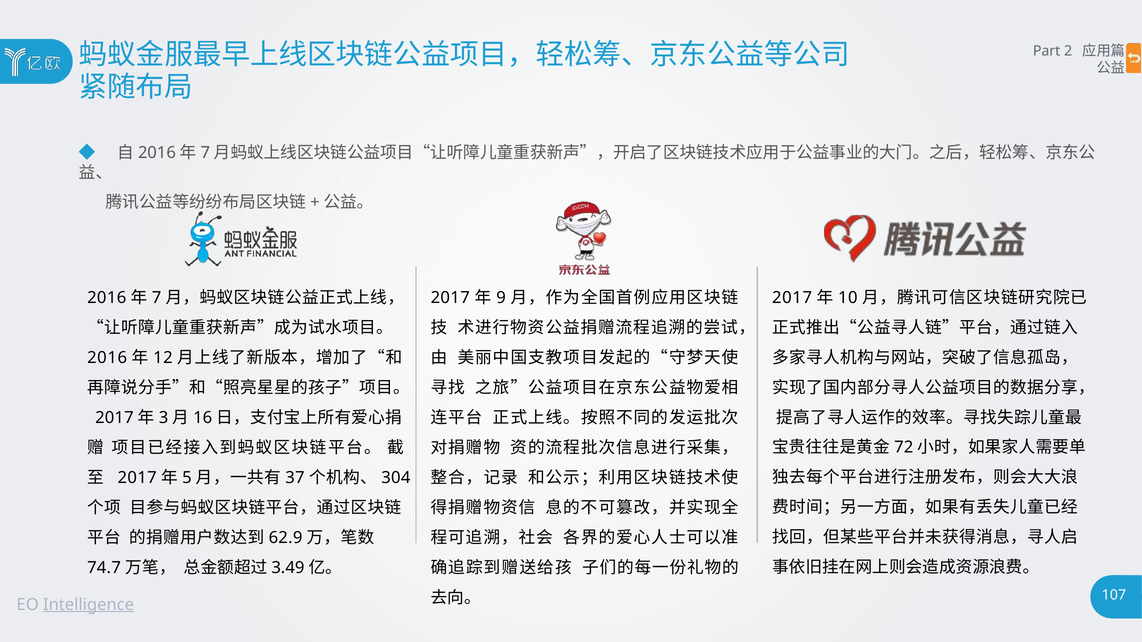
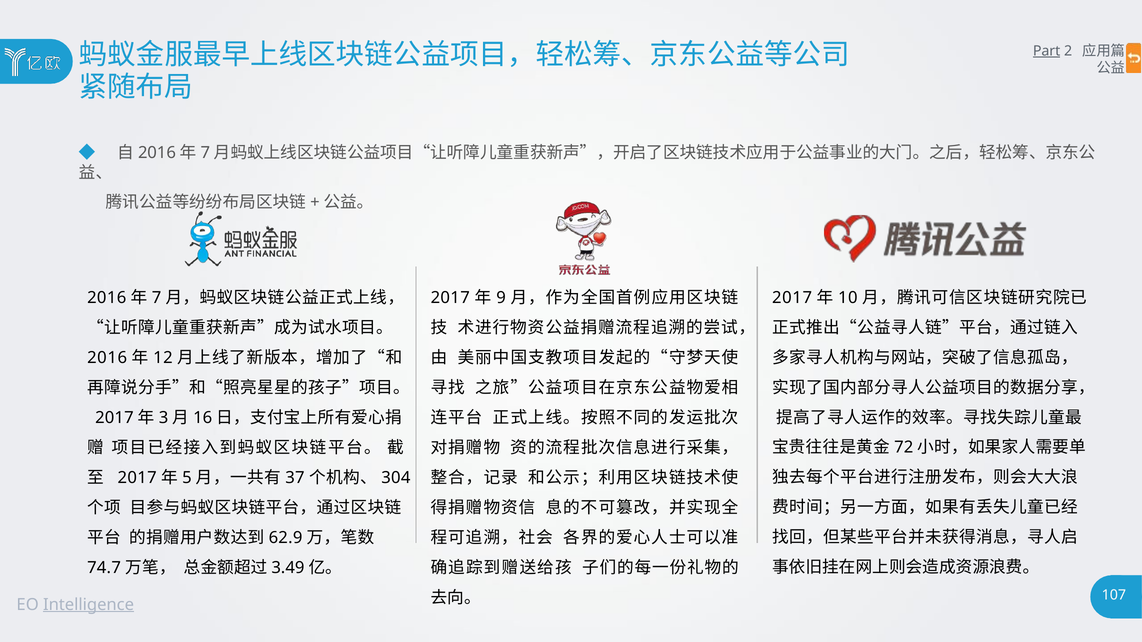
Part underline: none -> present
